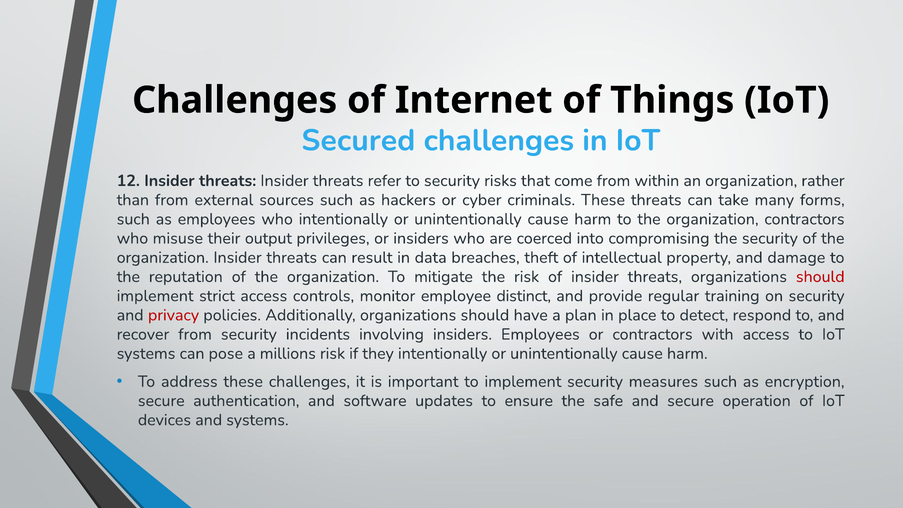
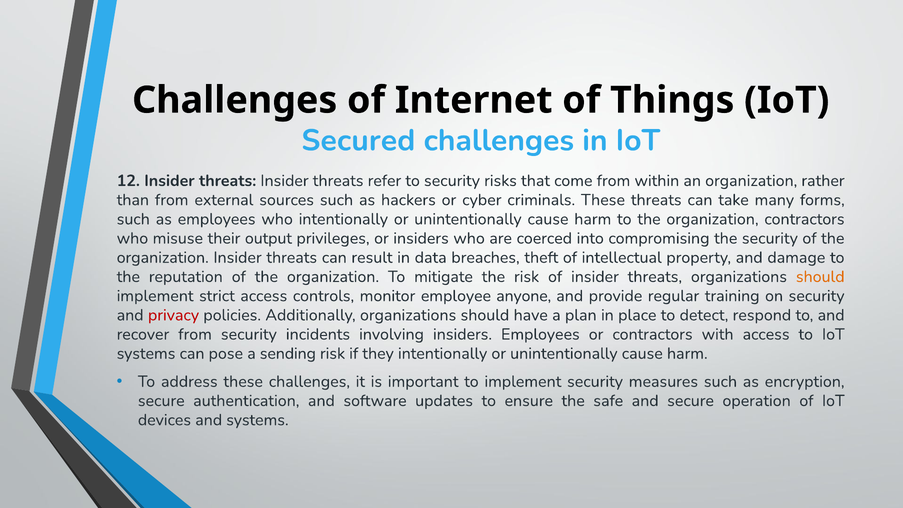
should at (820, 277) colour: red -> orange
distinct: distinct -> anyone
millions: millions -> sending
